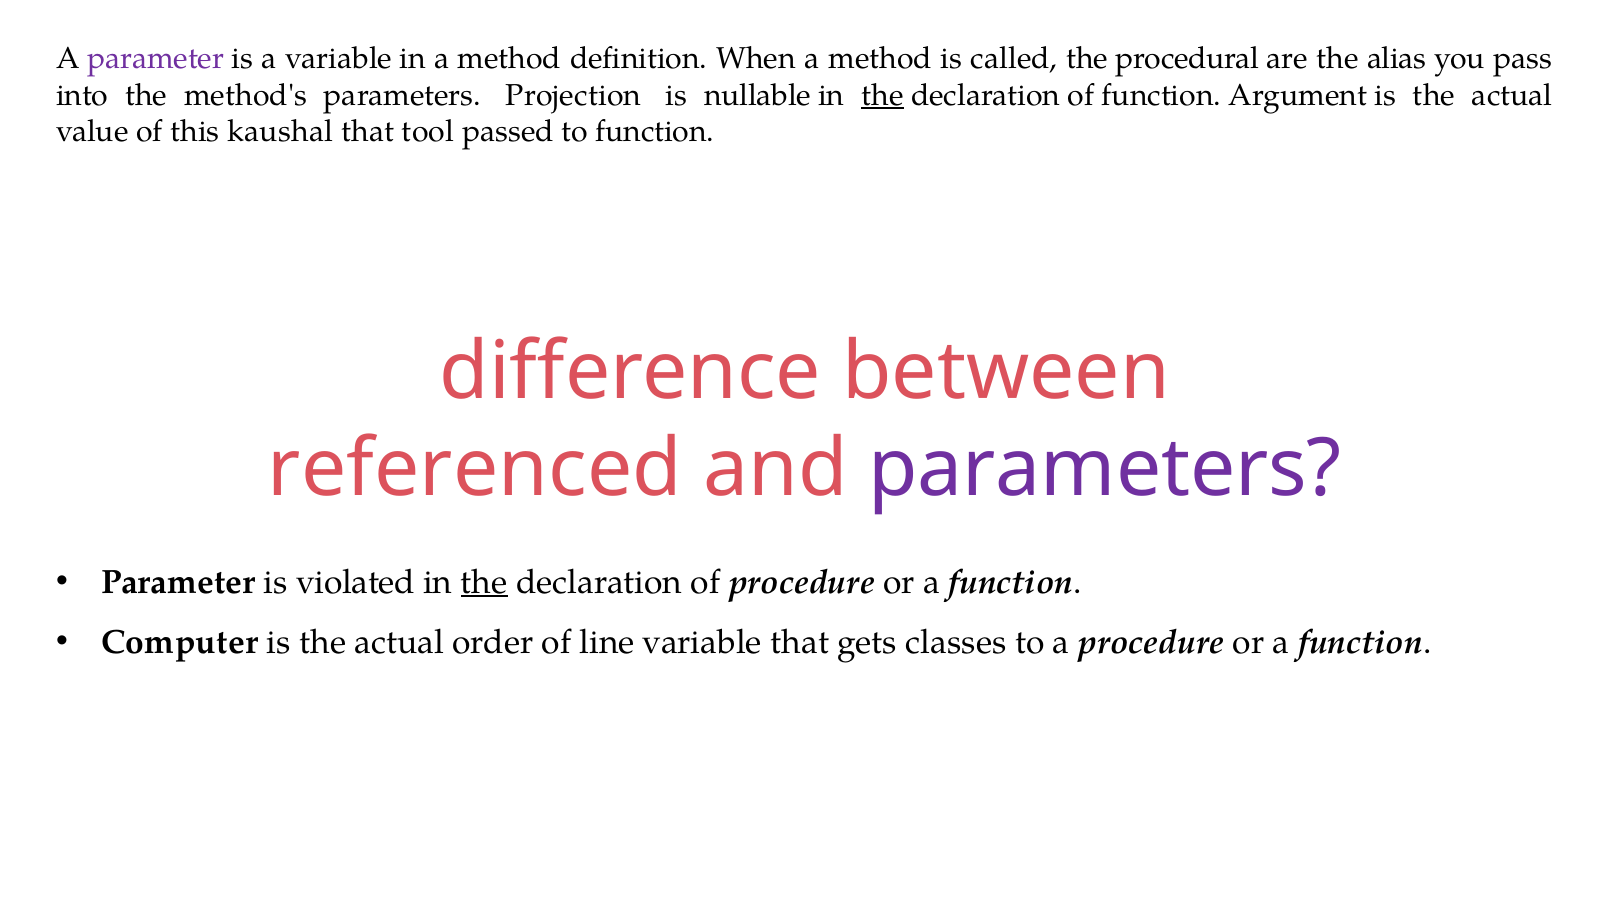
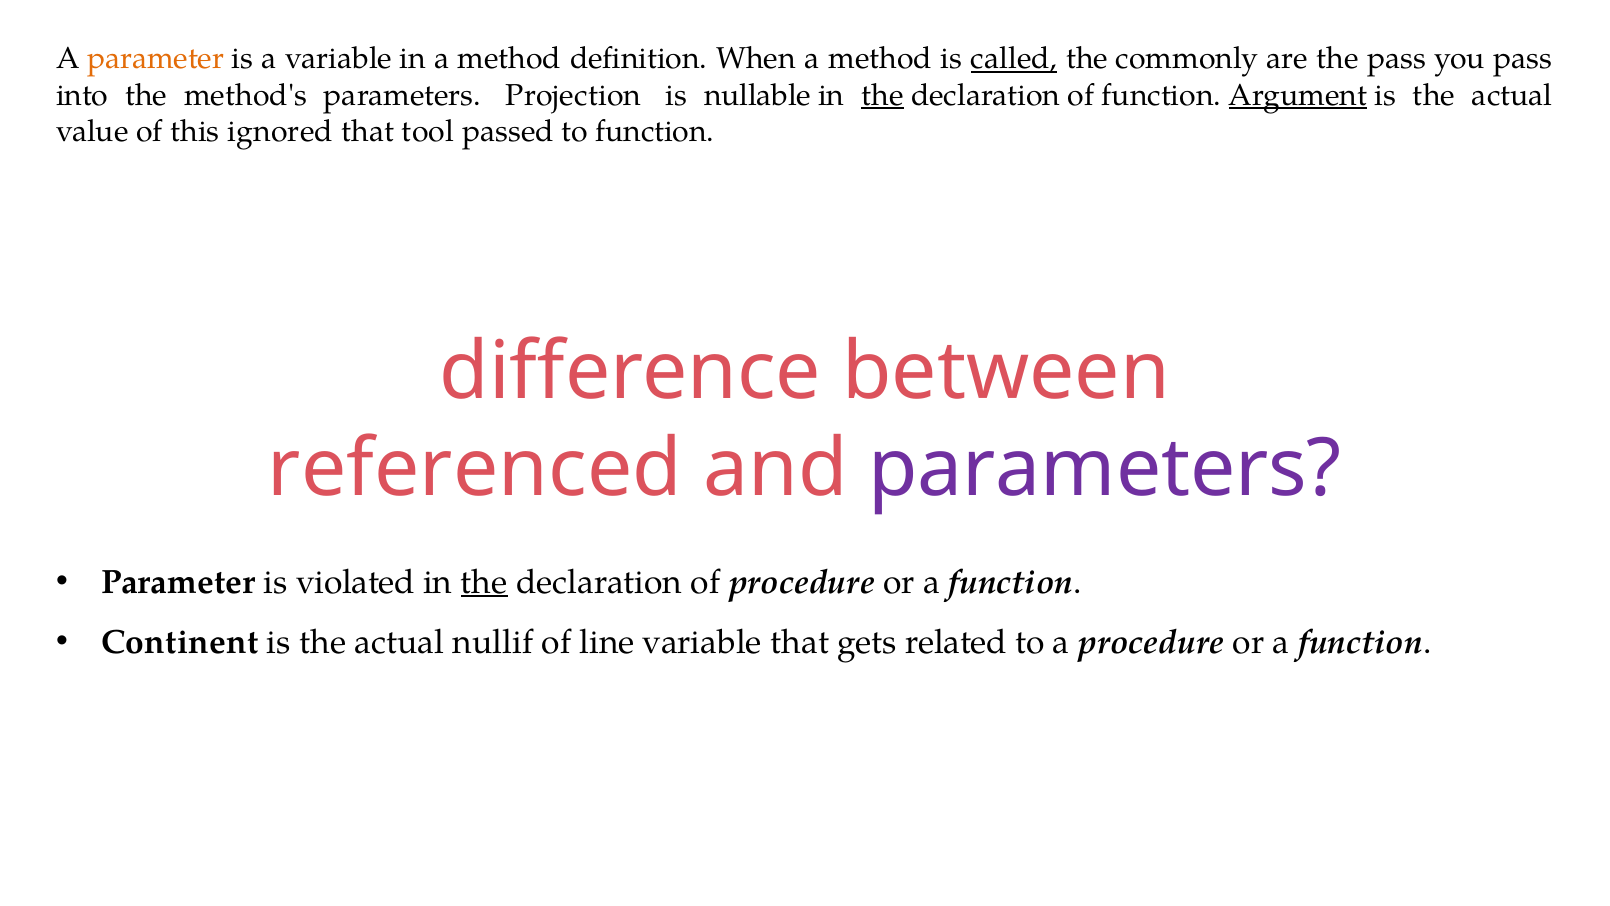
parameter at (156, 59) colour: purple -> orange
called underline: none -> present
procedural: procedural -> commonly
the alias: alias -> pass
Argument underline: none -> present
kaushal: kaushal -> ignored
Computer: Computer -> Continent
order: order -> nullif
classes: classes -> related
